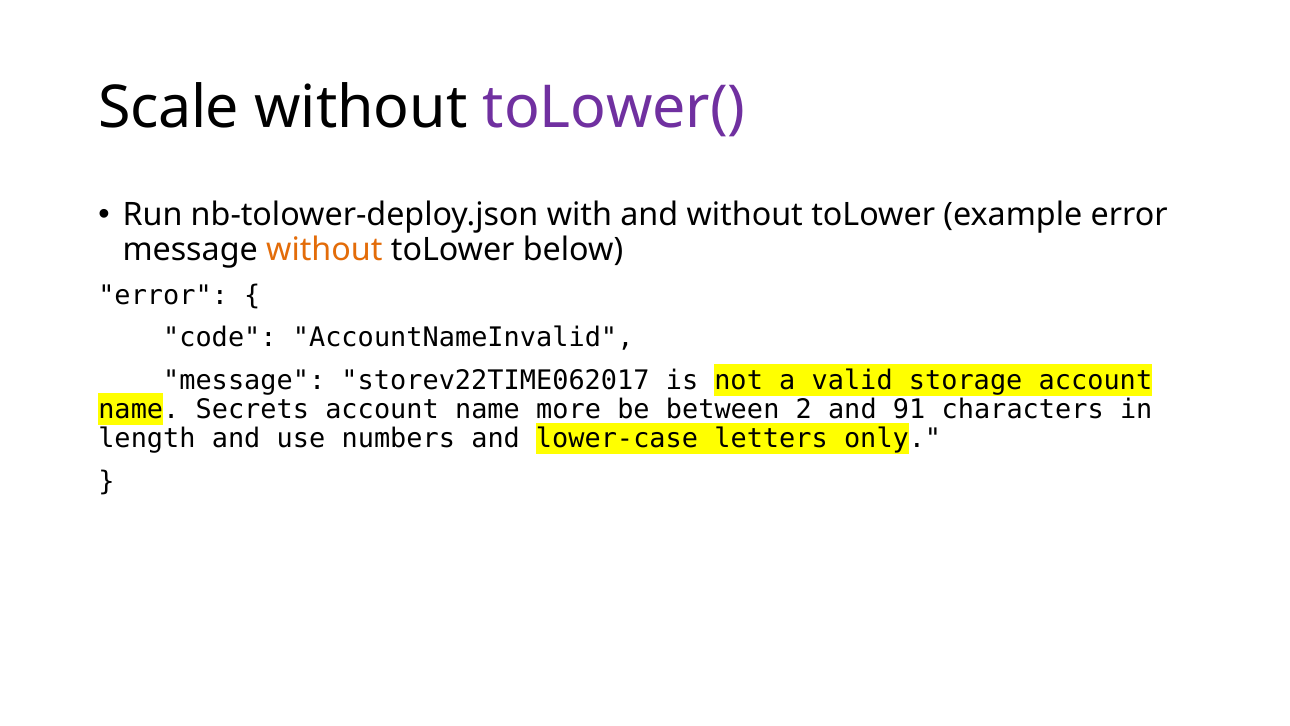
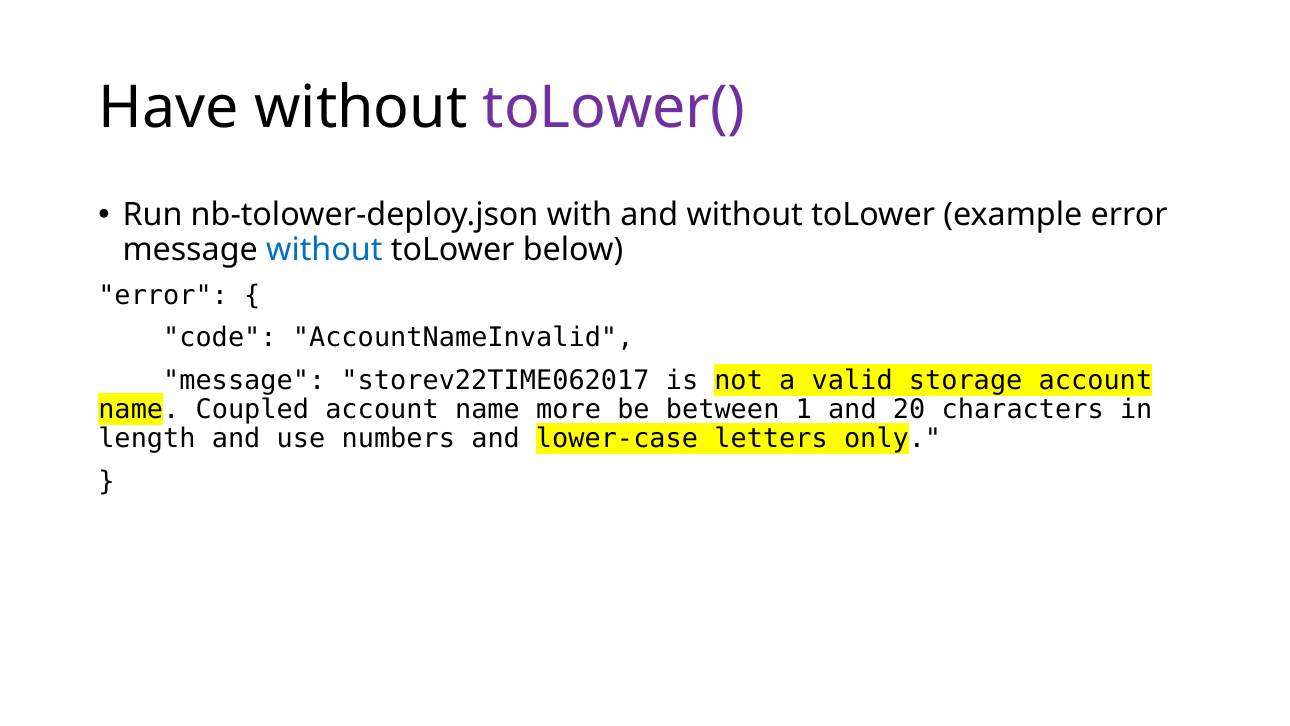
Scale: Scale -> Have
without at (324, 250) colour: orange -> blue
Secrets: Secrets -> Coupled
2: 2 -> 1
91: 91 -> 20
